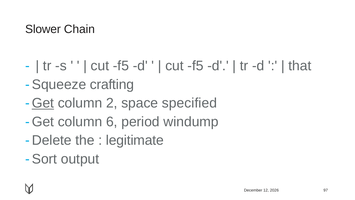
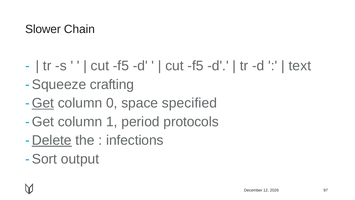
that: that -> text
2: 2 -> 0
6: 6 -> 1
windump: windump -> protocols
Delete underline: none -> present
legitimate: legitimate -> infections
